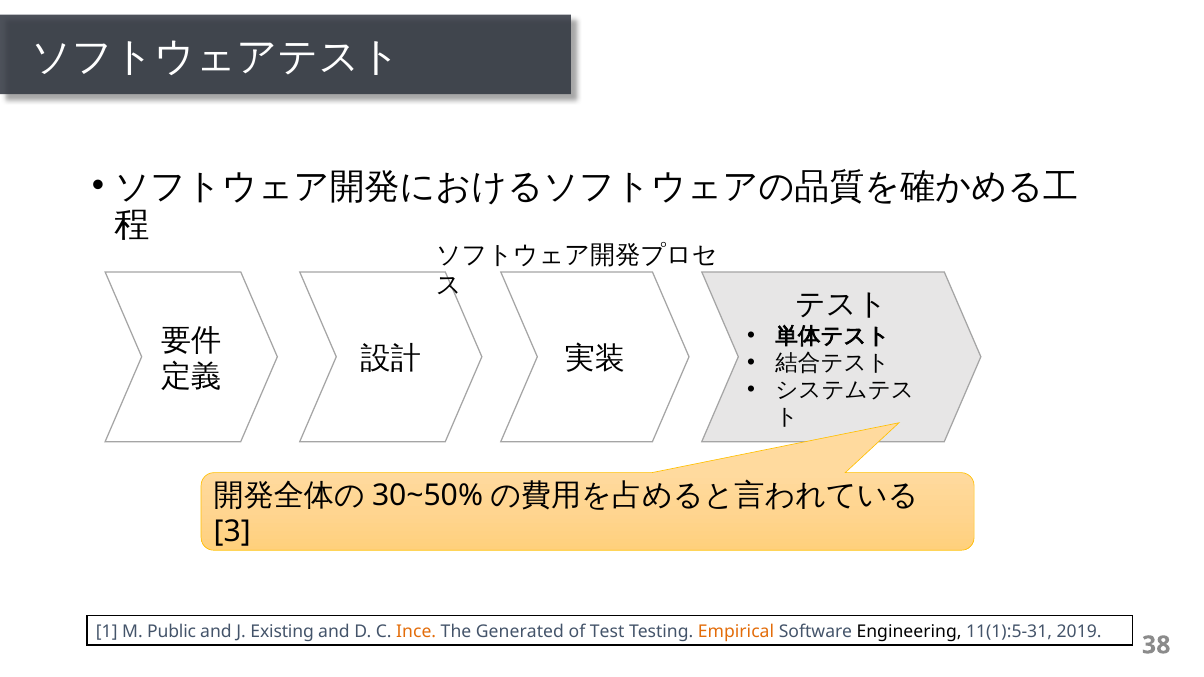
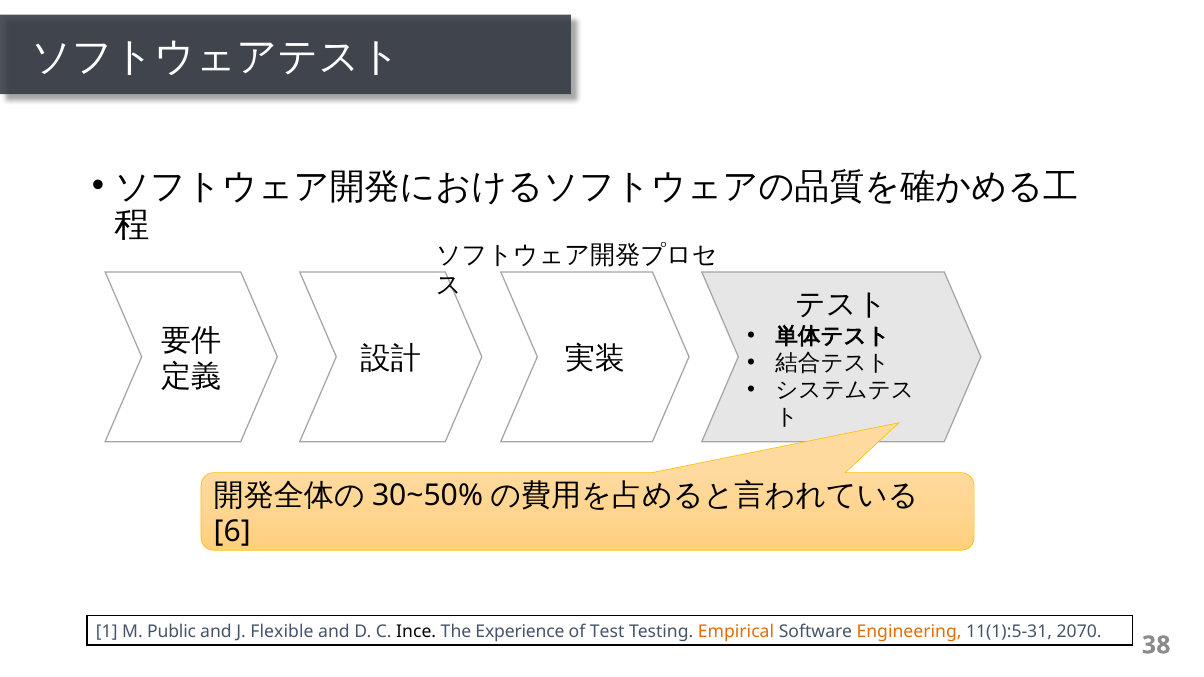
3: 3 -> 6
Existing: Existing -> Flexible
Ince colour: orange -> black
Generated: Generated -> Experience
Engineering colour: black -> orange
2019: 2019 -> 2070
